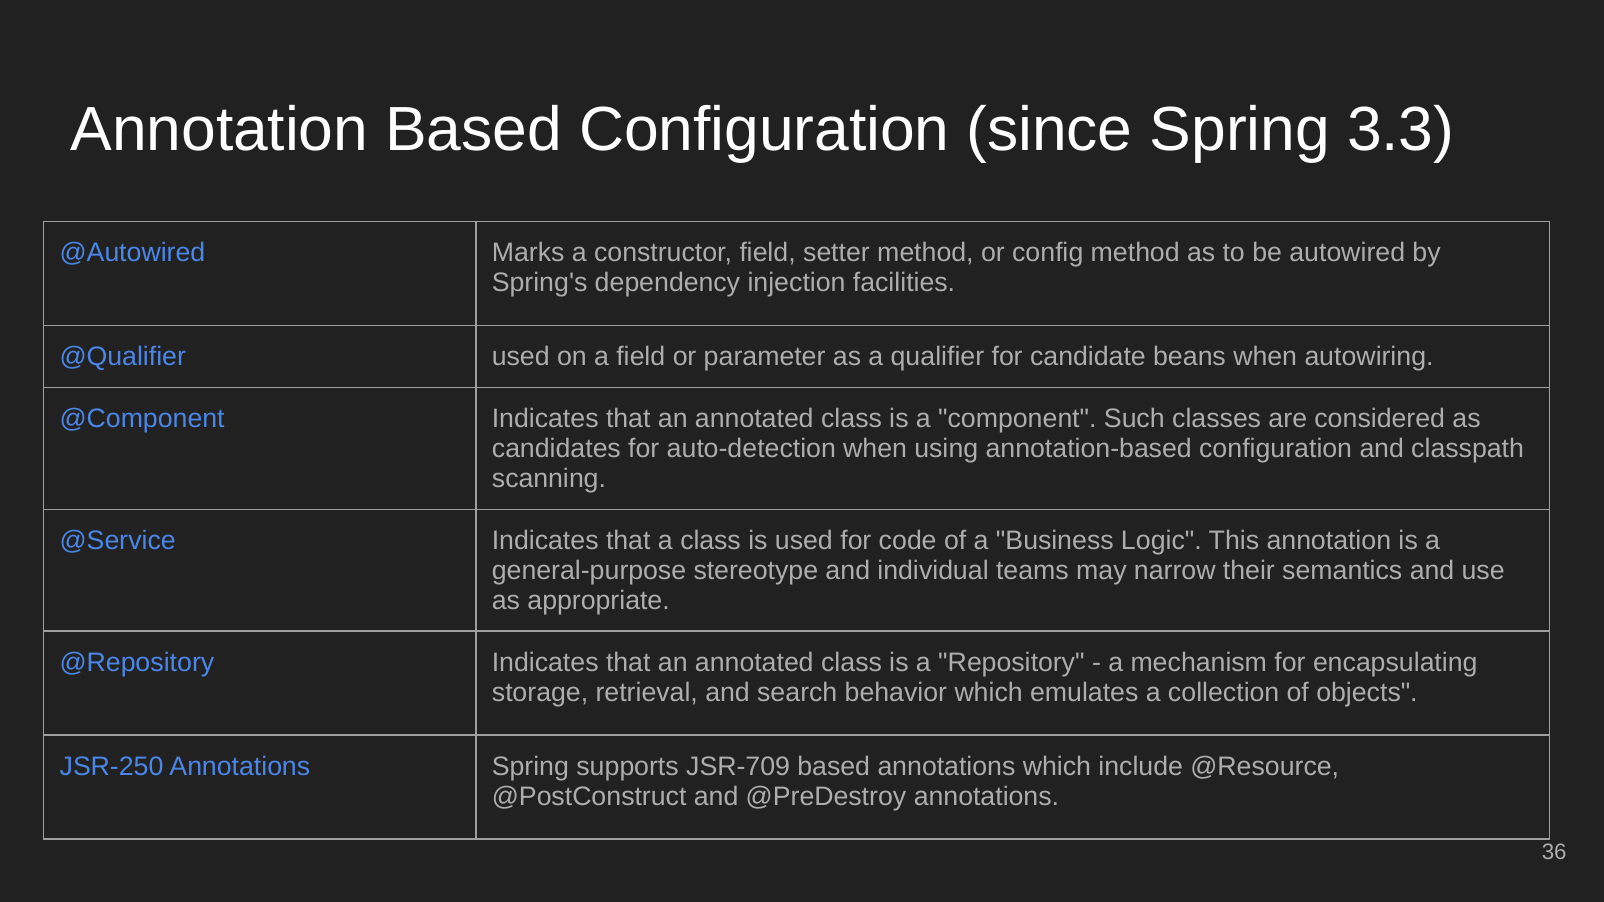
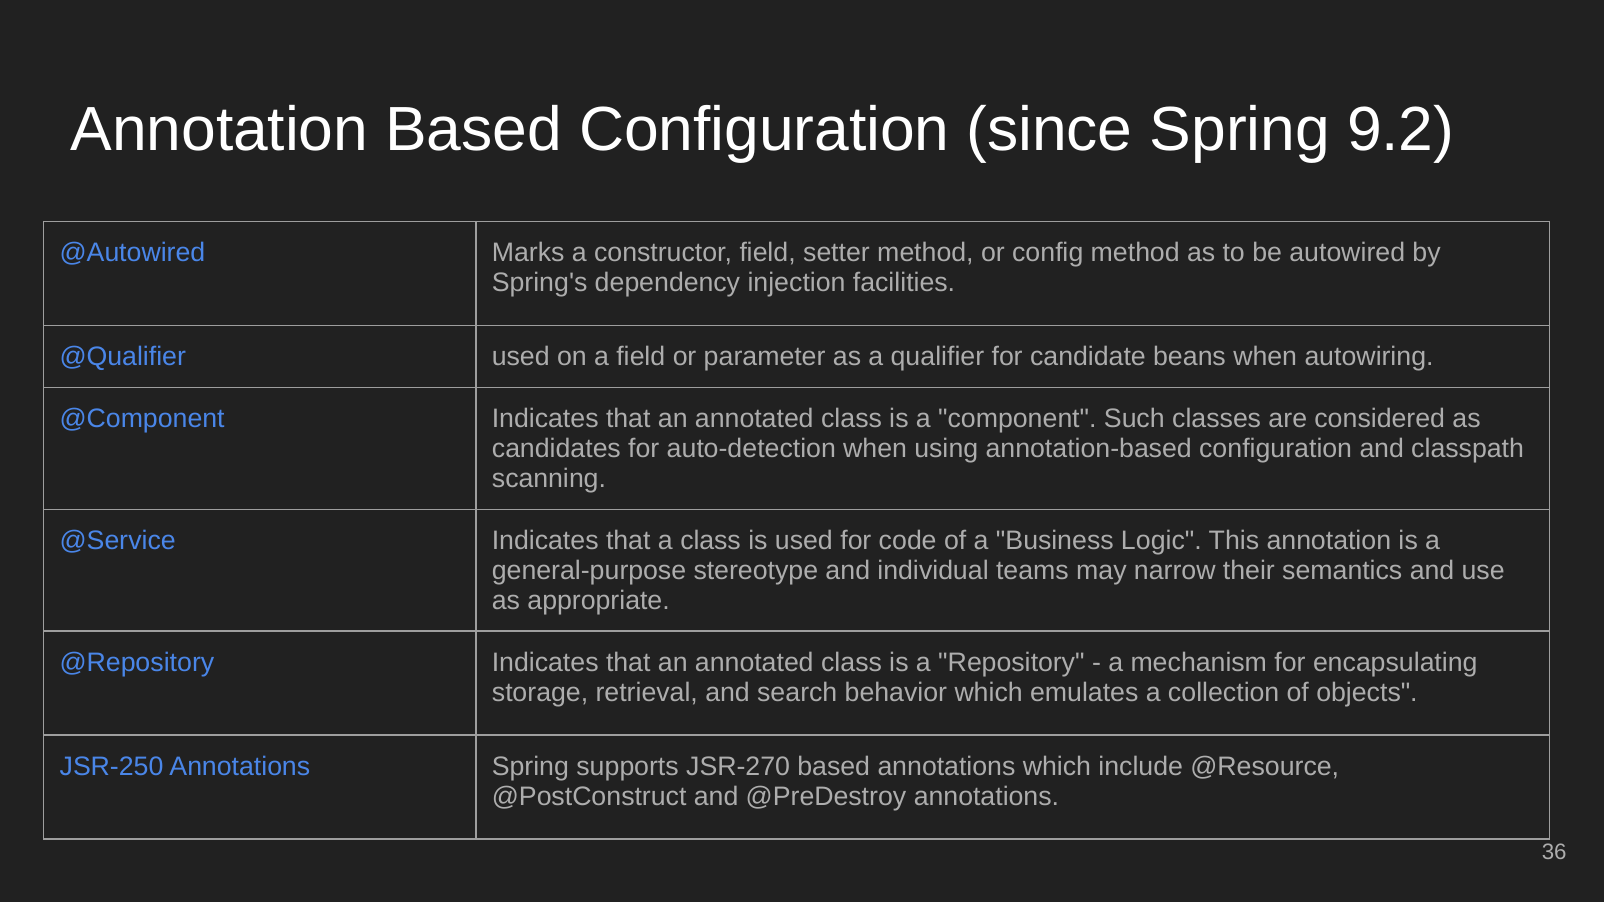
3.3: 3.3 -> 9.2
JSR-709: JSR-709 -> JSR-270
